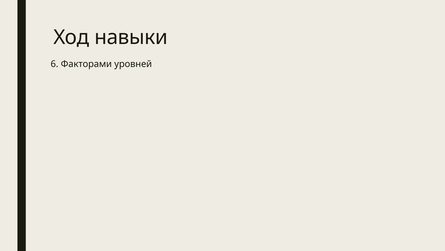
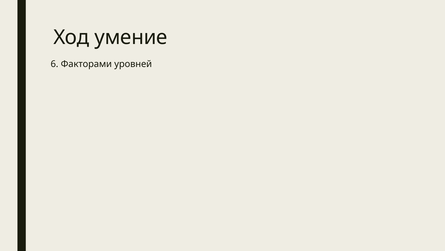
навыки: навыки -> умение
